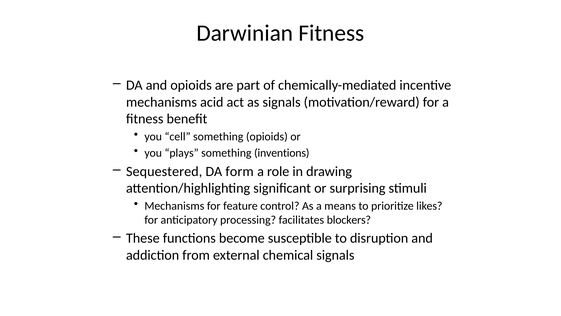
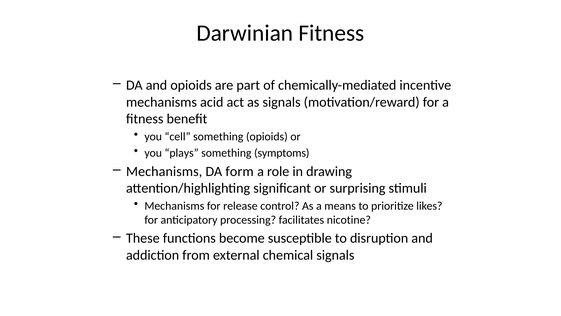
inventions: inventions -> symptoms
Sequestered at (164, 171): Sequestered -> Mechanisms
feature: feature -> release
blockers: blockers -> nicotine
